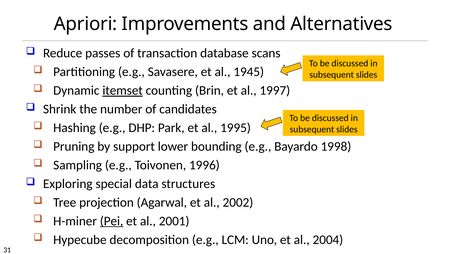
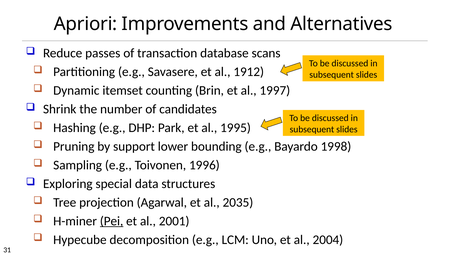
1945: 1945 -> 1912
itemset underline: present -> none
2002: 2002 -> 2035
